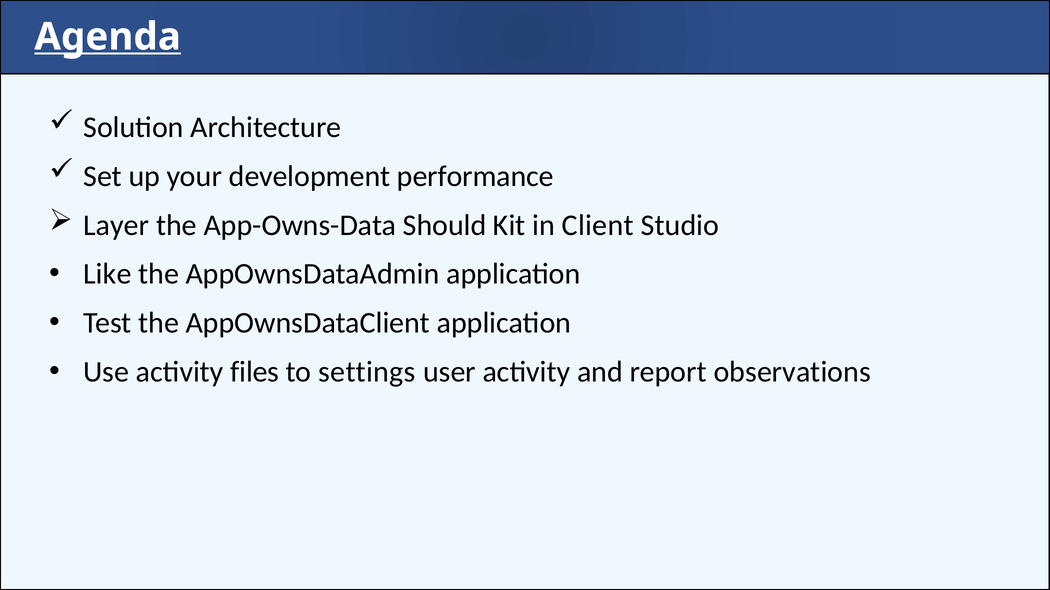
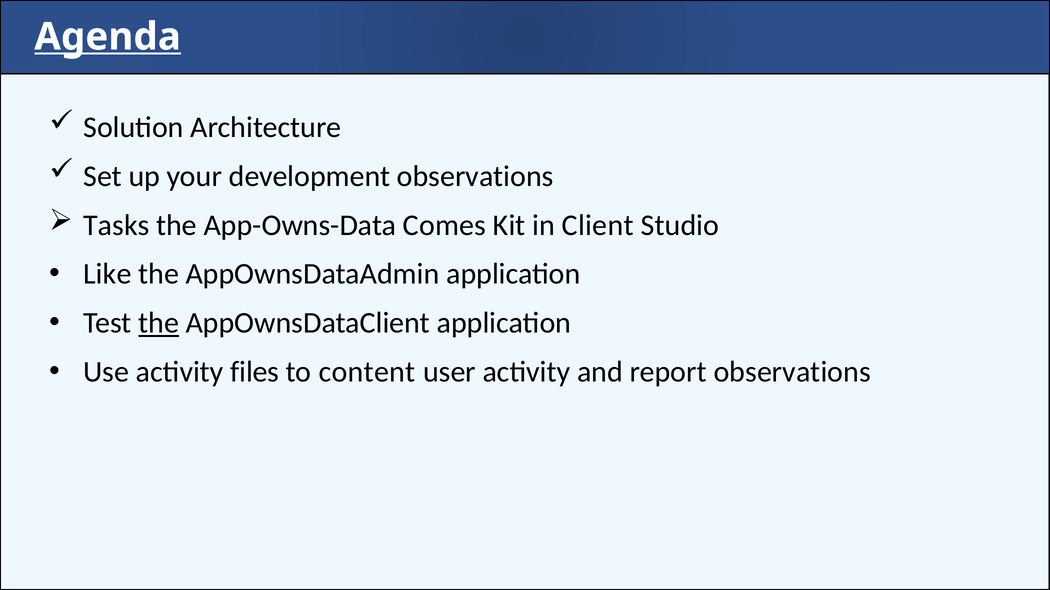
development performance: performance -> observations
Layer: Layer -> Tasks
Should: Should -> Comes
the at (159, 323) underline: none -> present
settings: settings -> content
